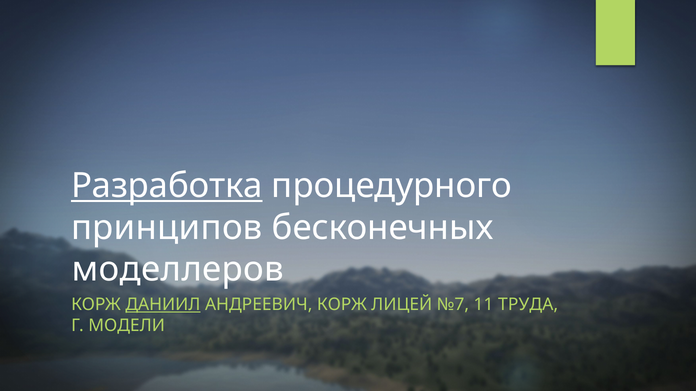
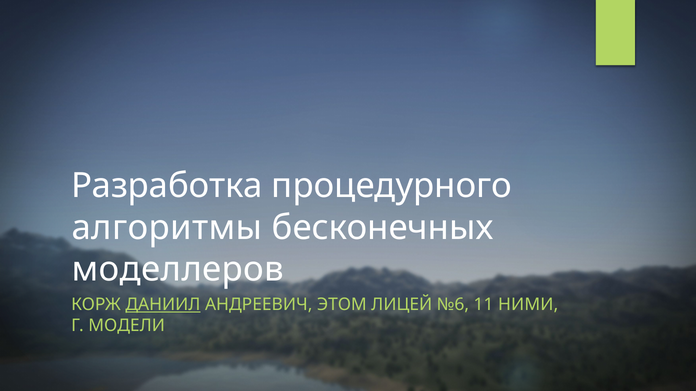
Разработка underline: present -> none
принципов: принципов -> алгоритмы
АНДРЕЕВИЧ КОРЖ: КОРЖ -> ЭТОМ
№7: №7 -> №6
ТРУДА: ТРУДА -> НИМИ
